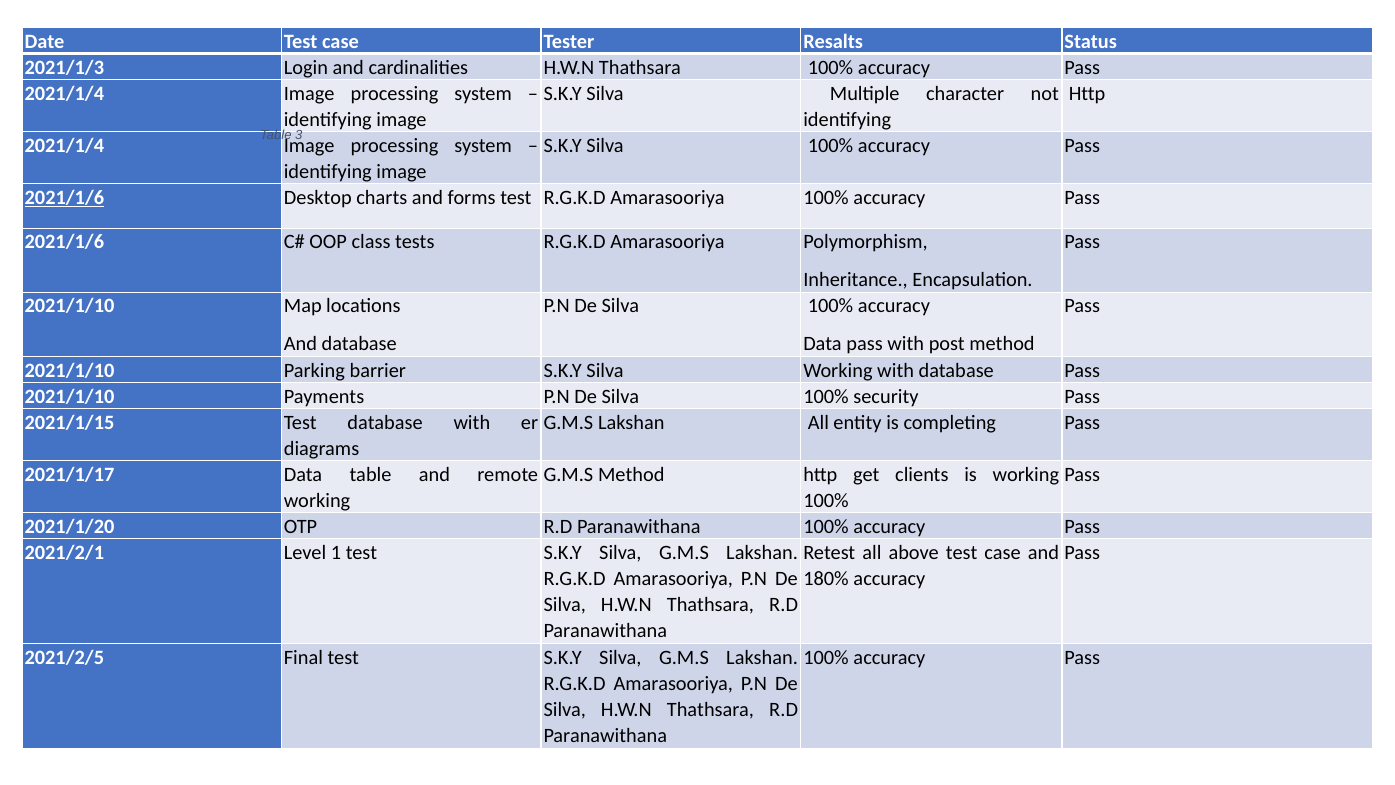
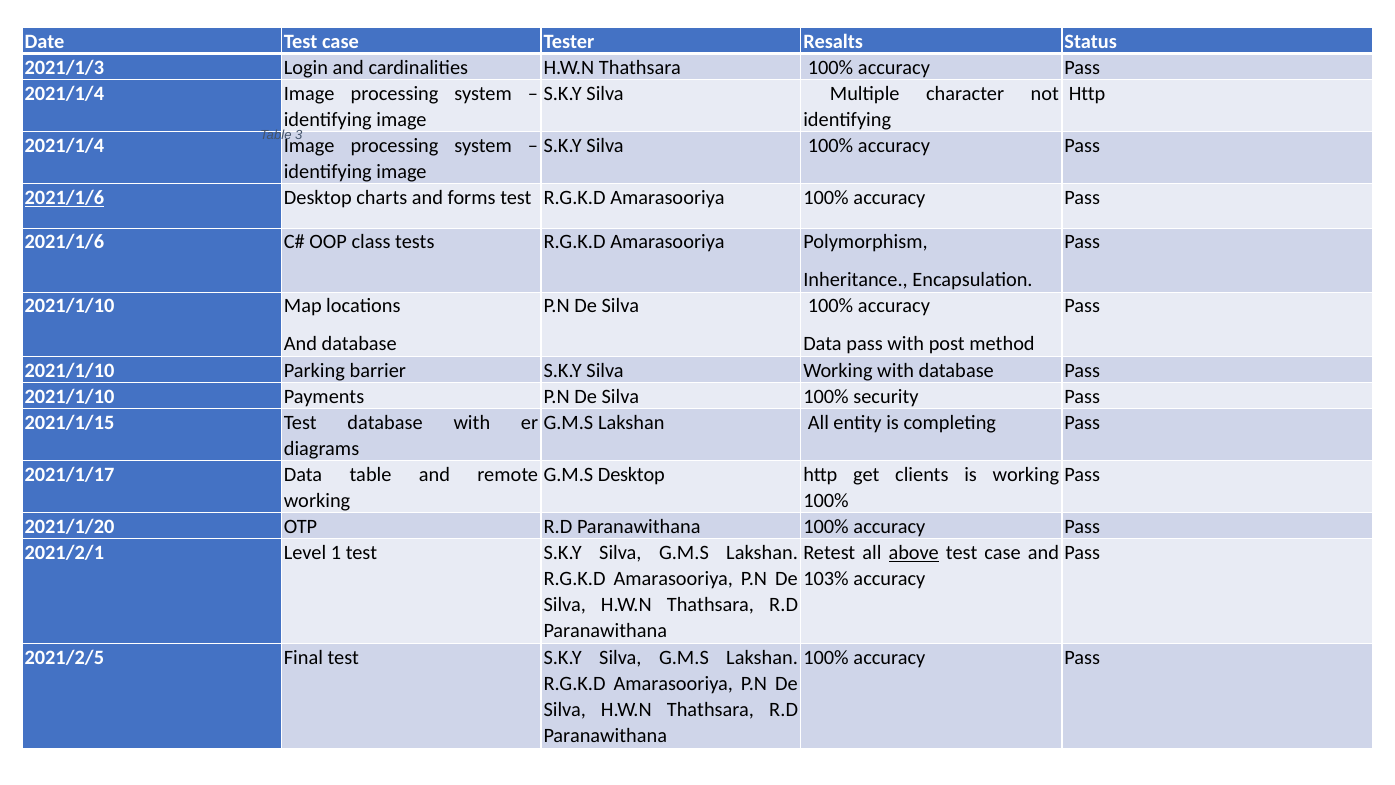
G.M.S Method: Method -> Desktop
above underline: none -> present
180%: 180% -> 103%
